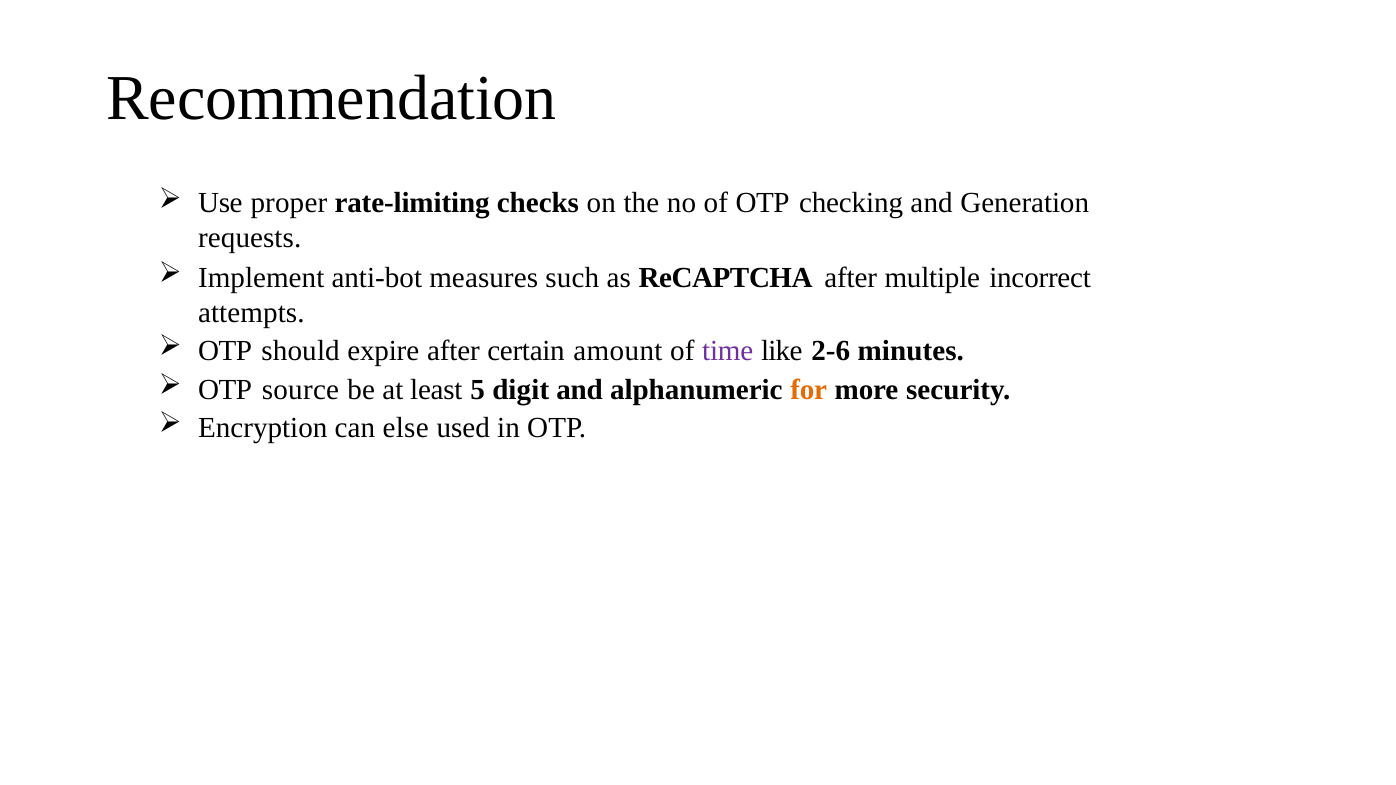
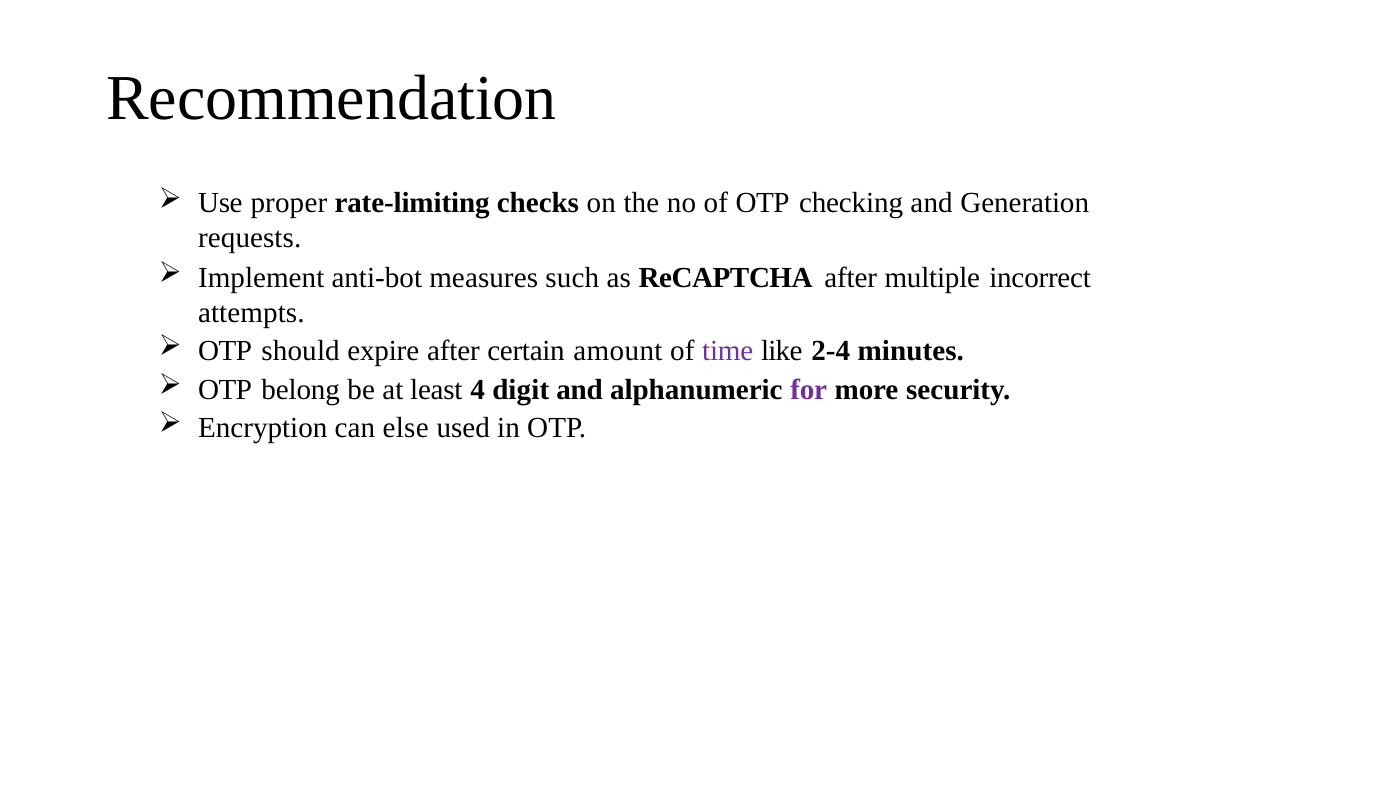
2-6: 2-6 -> 2-4
source: source -> belong
5: 5 -> 4
for colour: orange -> purple
